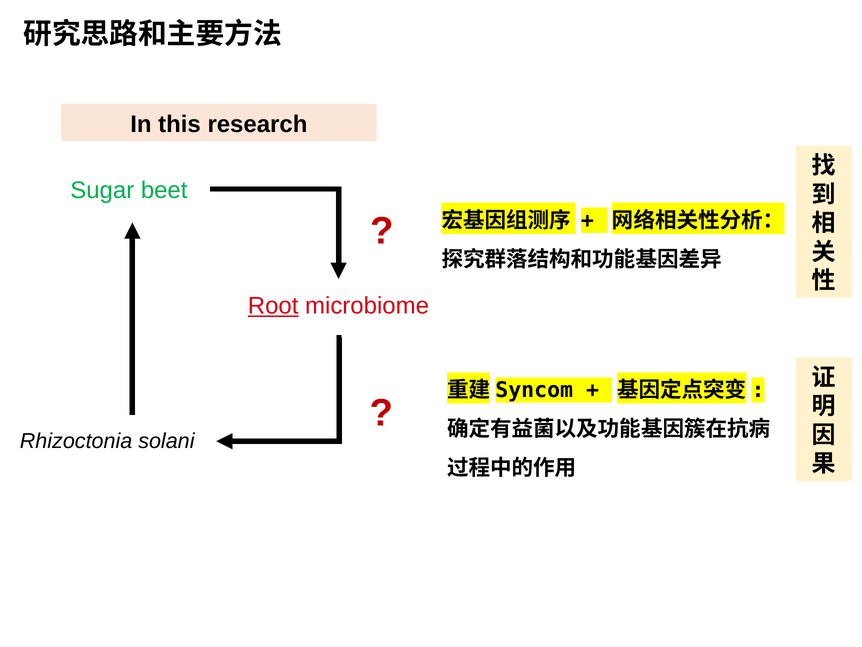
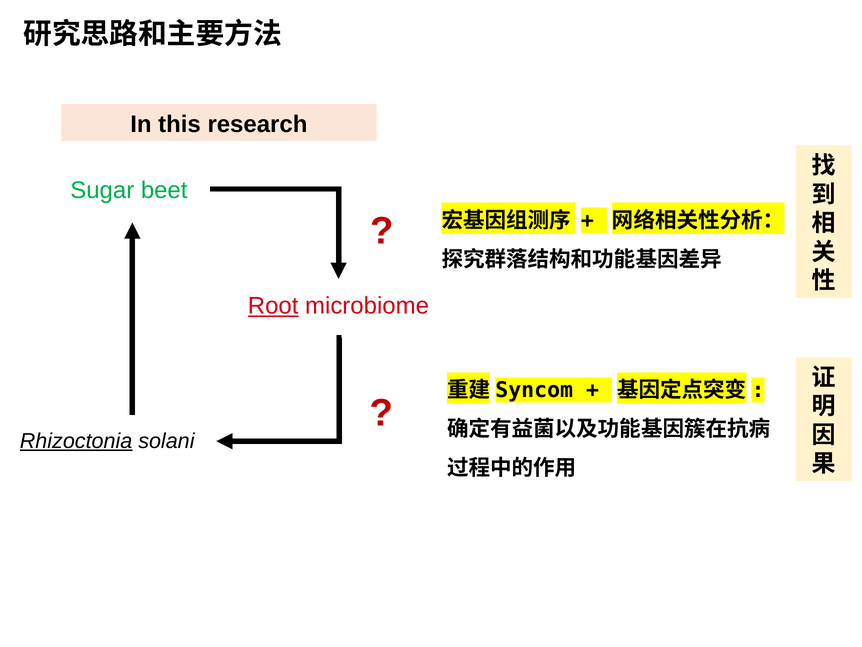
Rhizoctonia underline: none -> present
